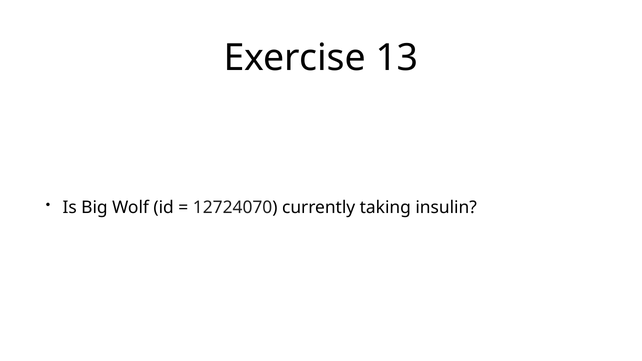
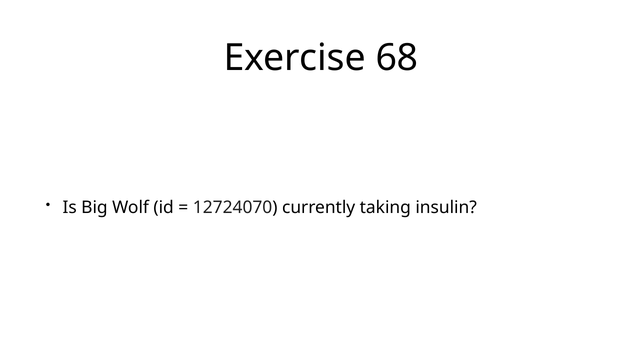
13: 13 -> 68
